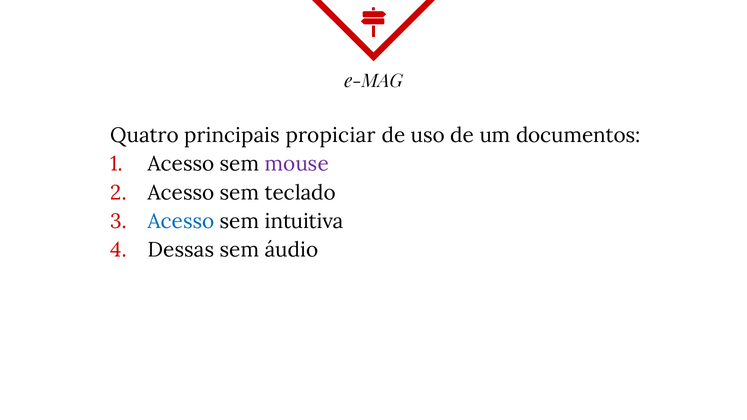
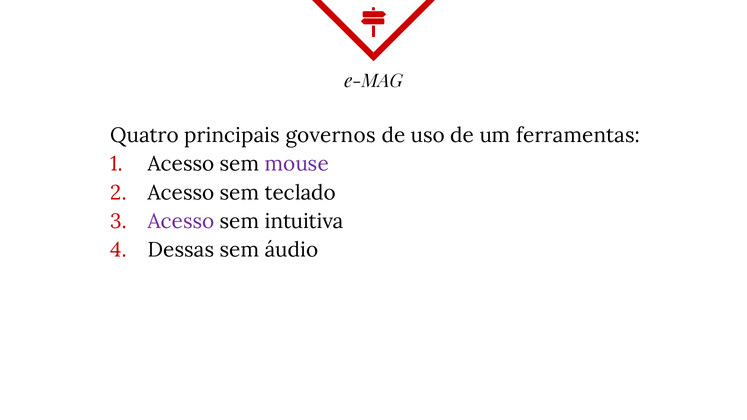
propiciar: propiciar -> governos
documentos: documentos -> ferramentas
Acesso at (181, 221) colour: blue -> purple
